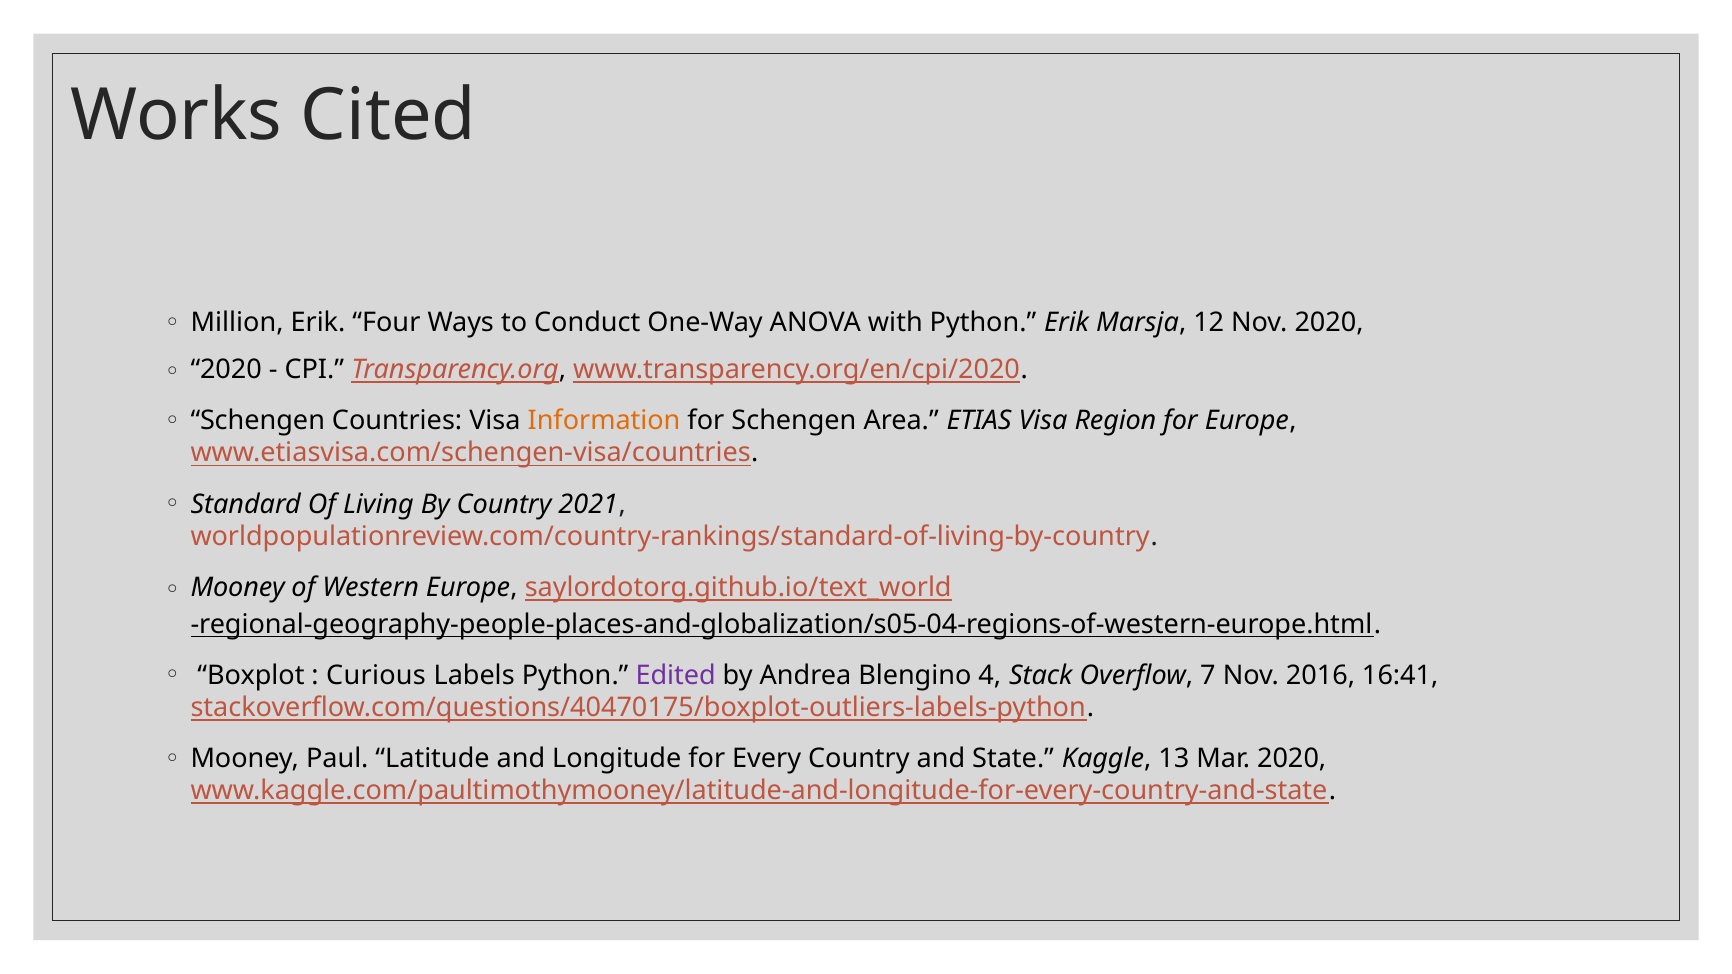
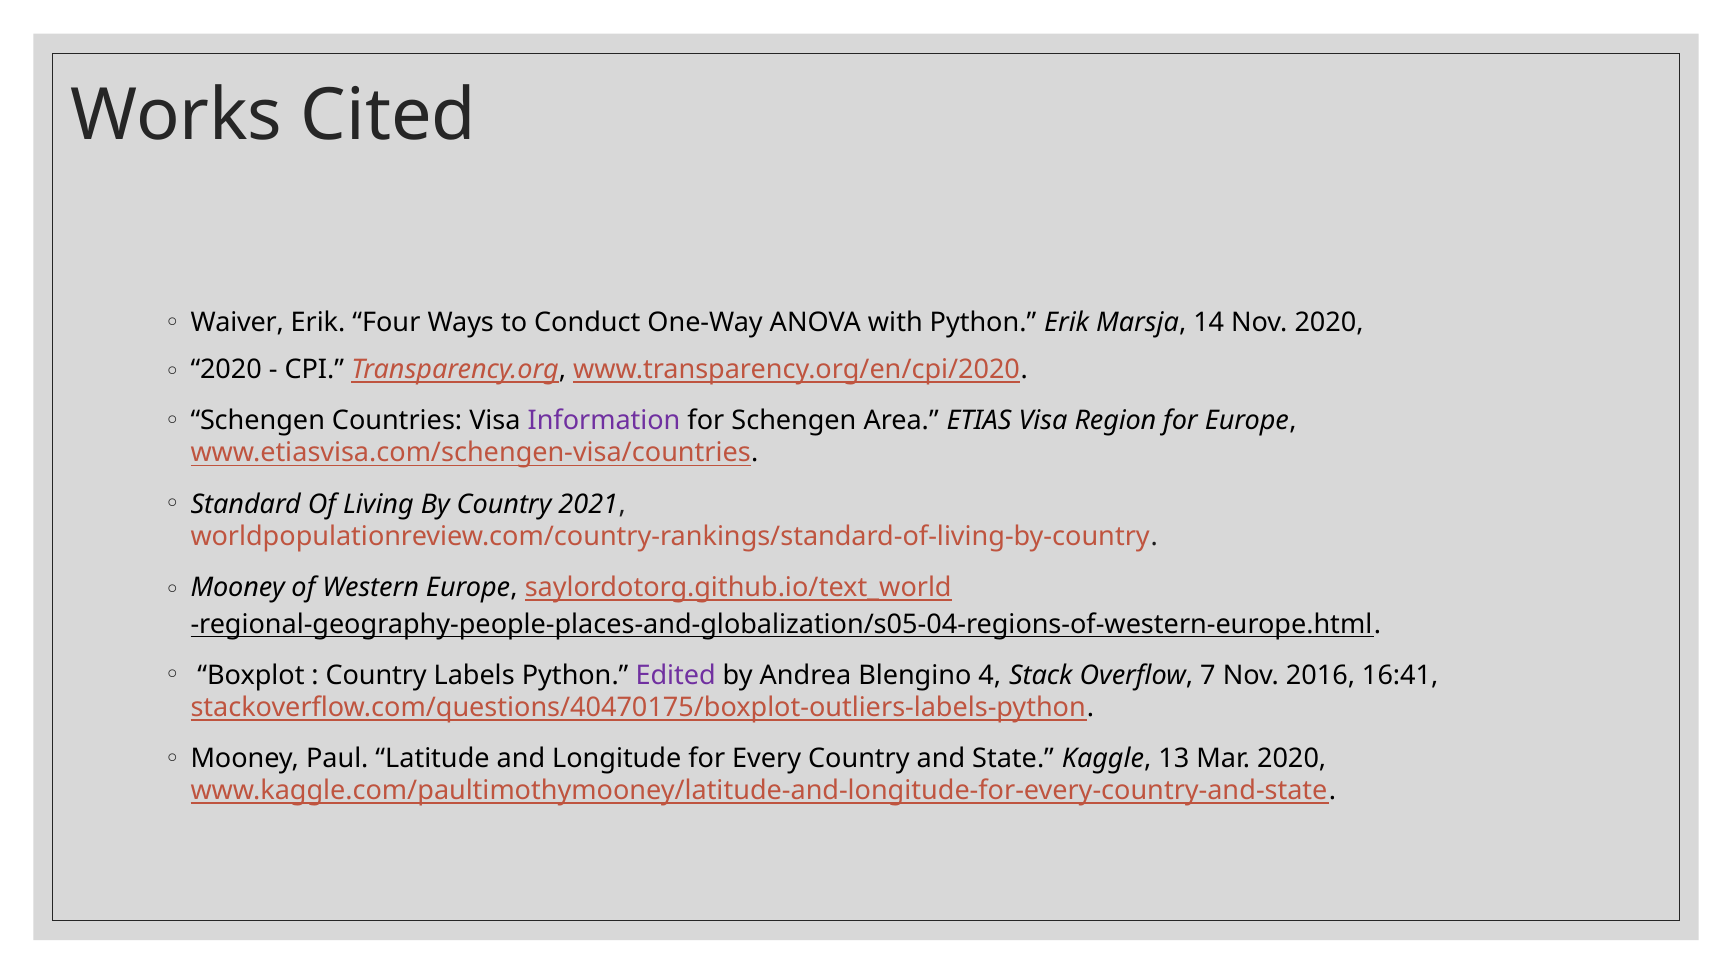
Million: Million -> Waiver
12: 12 -> 14
Information colour: orange -> purple
Curious at (376, 676): Curious -> Country
